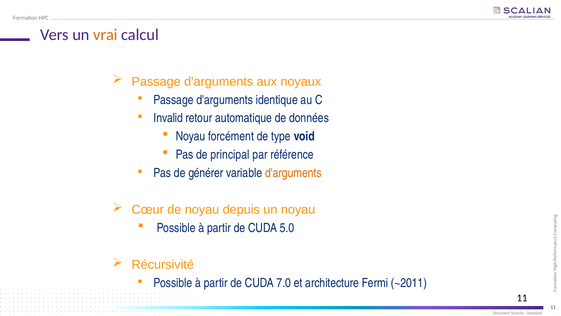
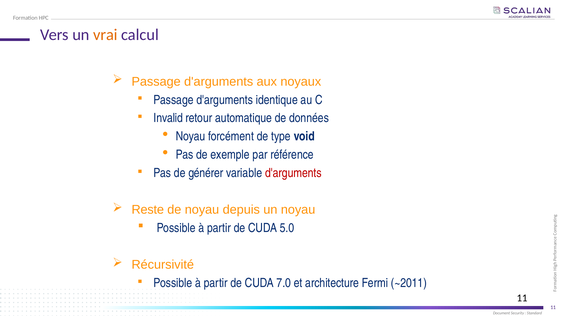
principal: principal -> exemple
d'arguments at (293, 173) colour: orange -> red
Cœur: Cœur -> Reste
